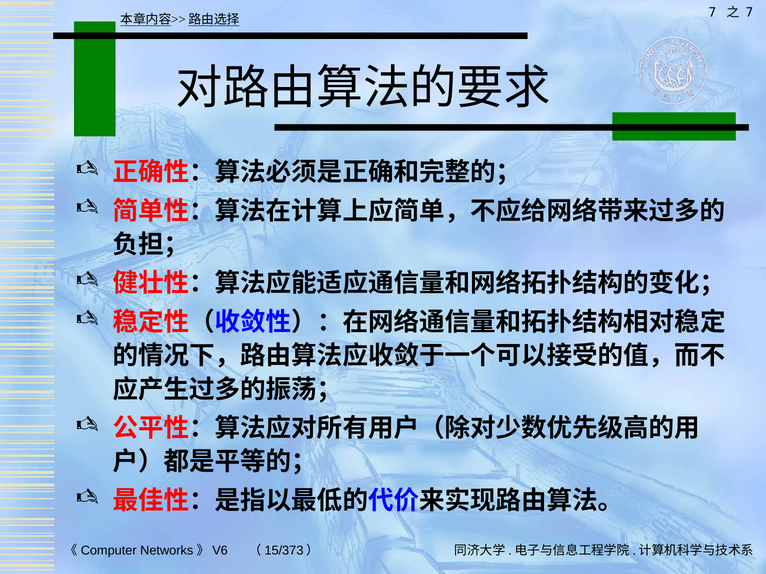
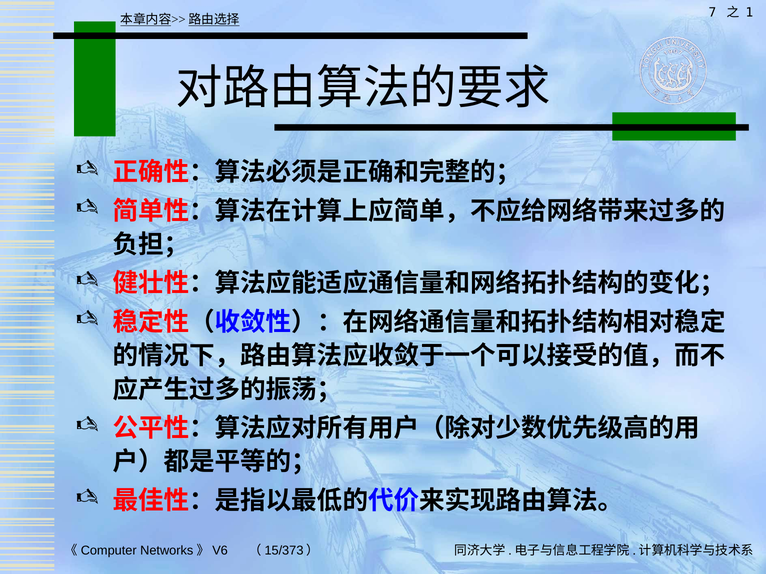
7 at (749, 12): 7 -> 1
